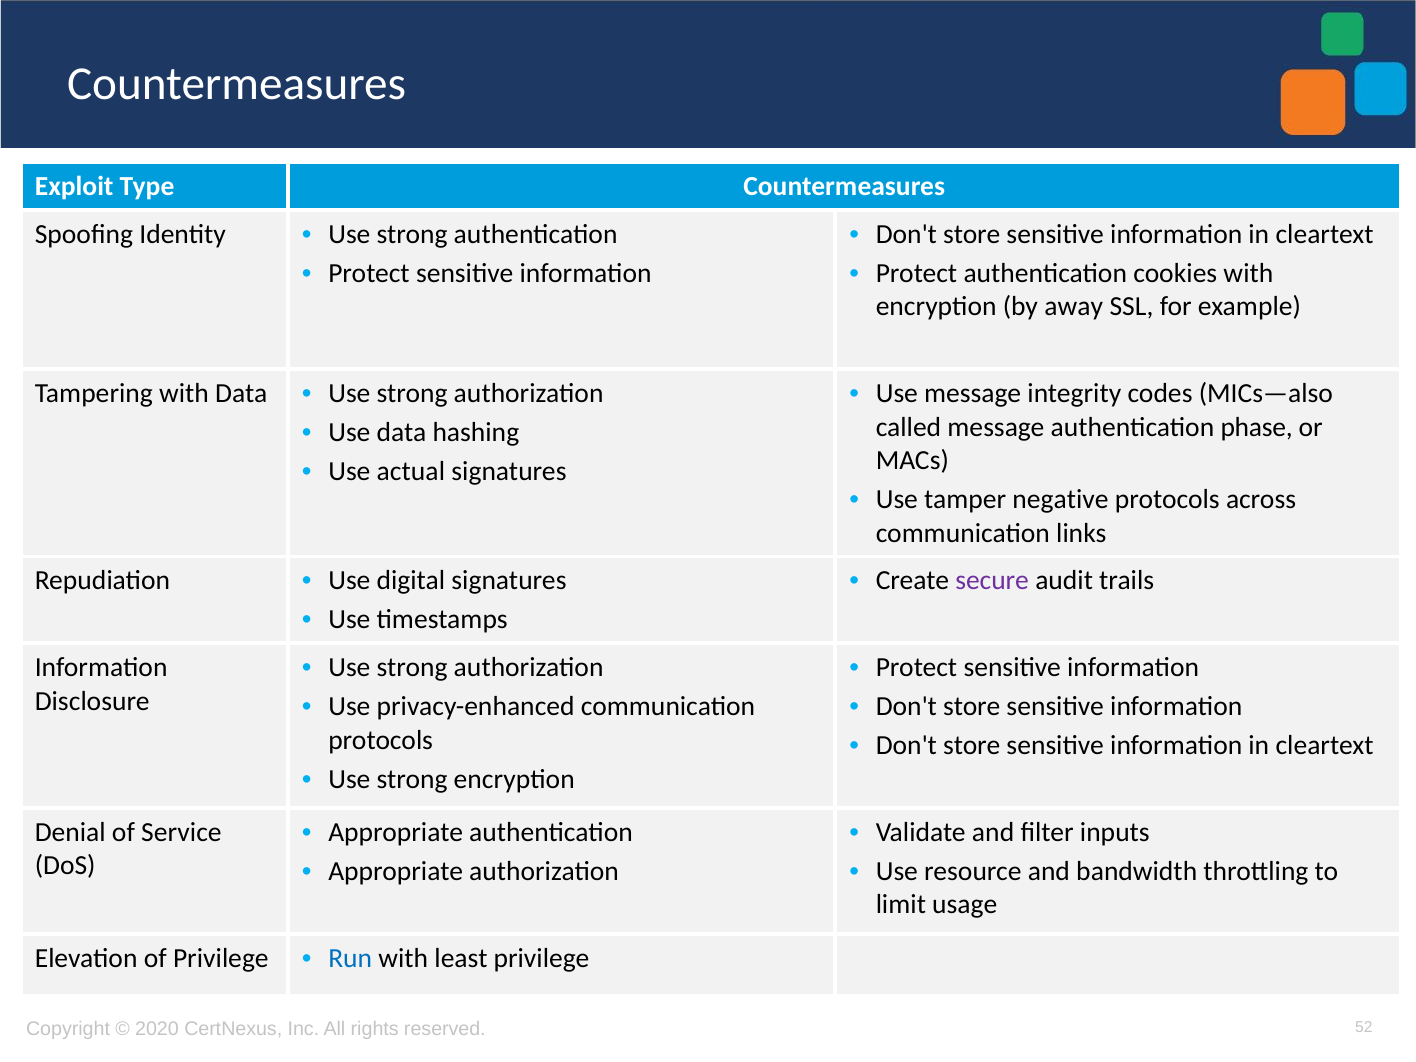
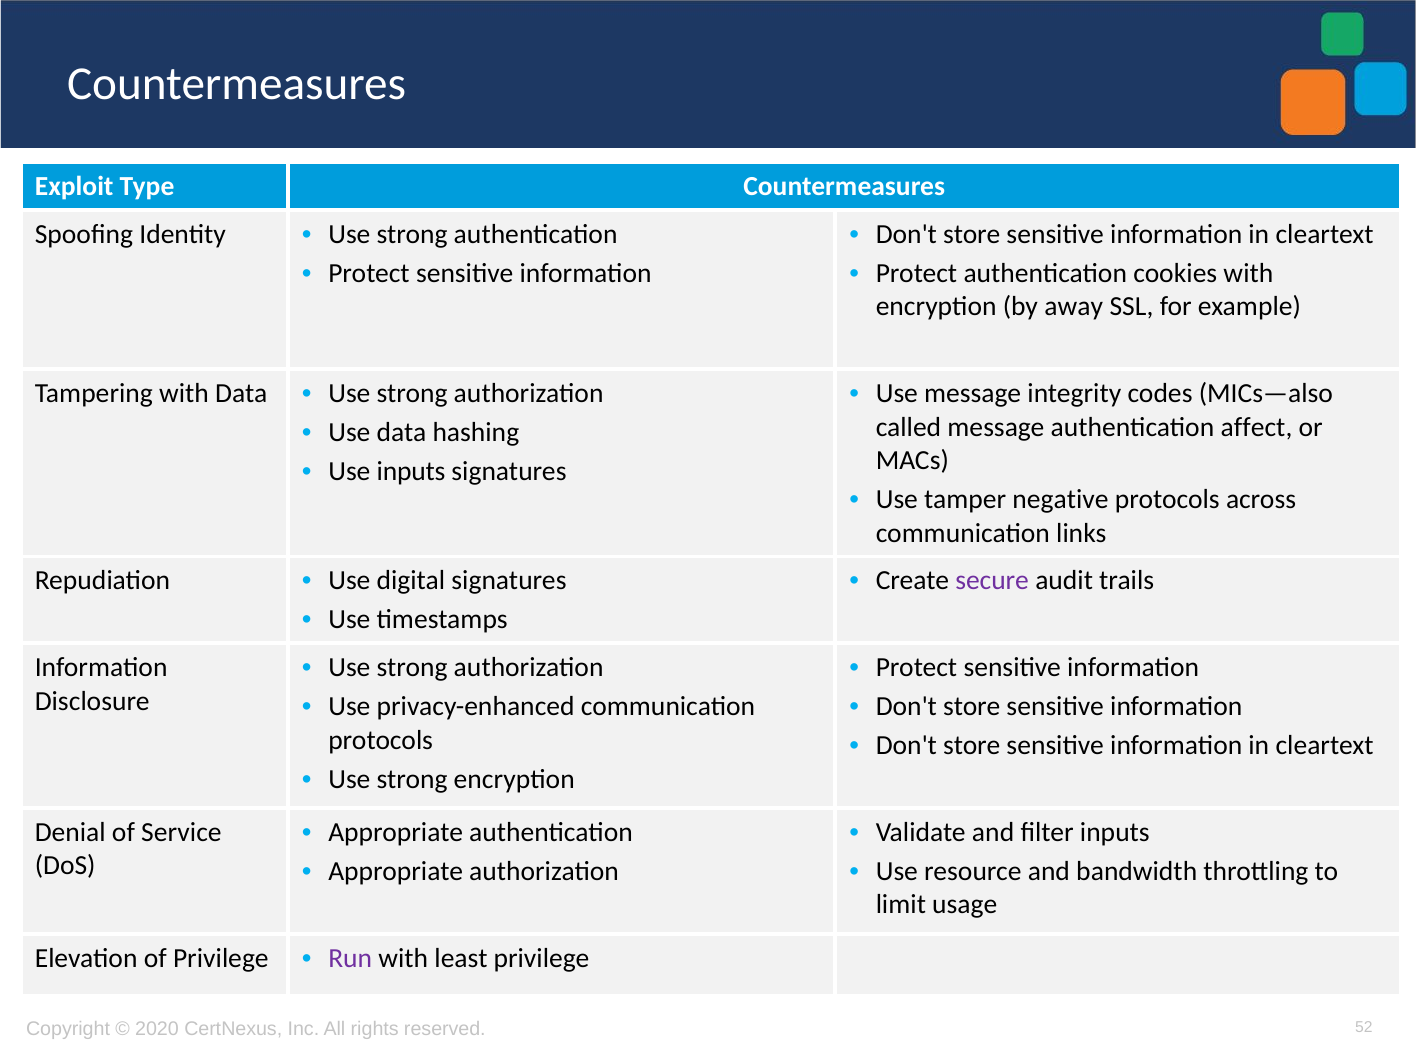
phase: phase -> affect
Use actual: actual -> inputs
Run colour: blue -> purple
